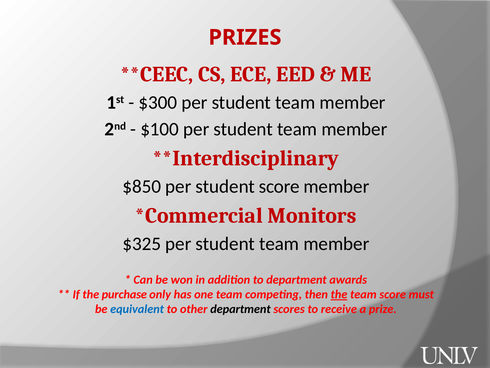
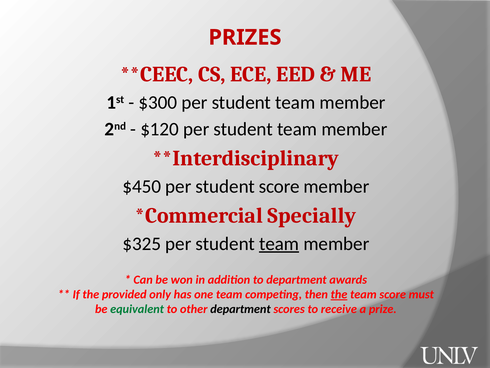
$100: $100 -> $120
$850: $850 -> $450
Monitors: Monitors -> Specially
team at (279, 243) underline: none -> present
purchase: purchase -> provided
equivalent colour: blue -> green
